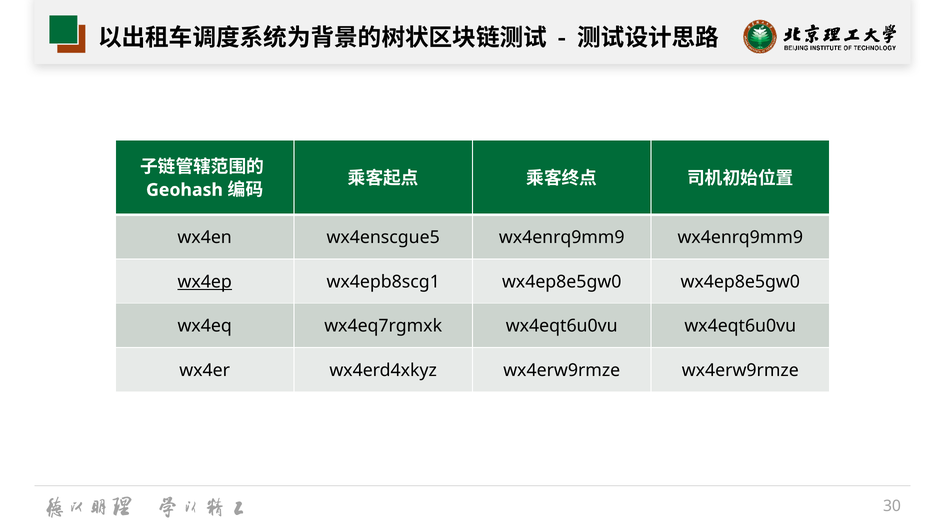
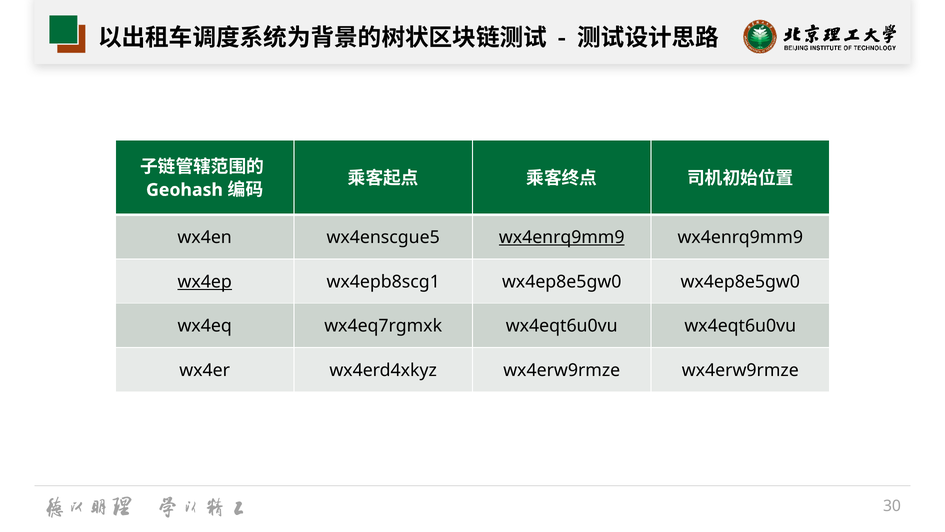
wx4enrq9mm9 at (562, 237) underline: none -> present
